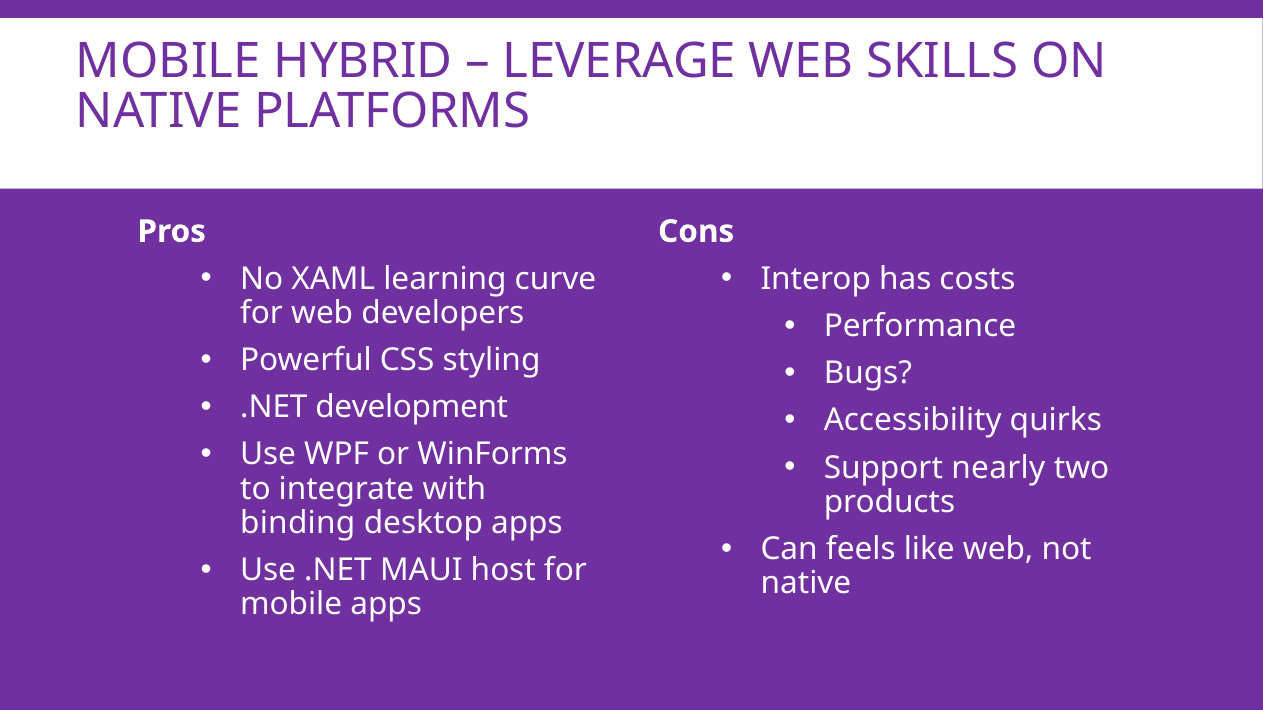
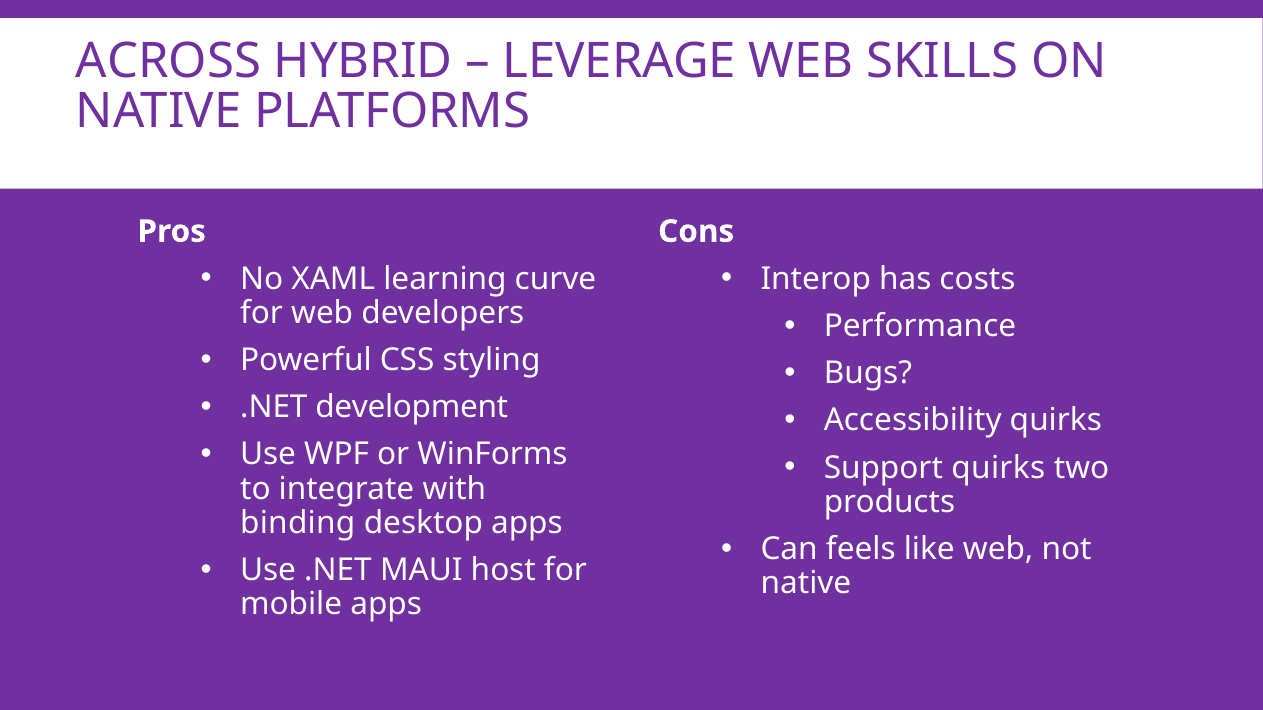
MOBILE at (168, 61): MOBILE -> ACROSS
Support nearly: nearly -> quirks
